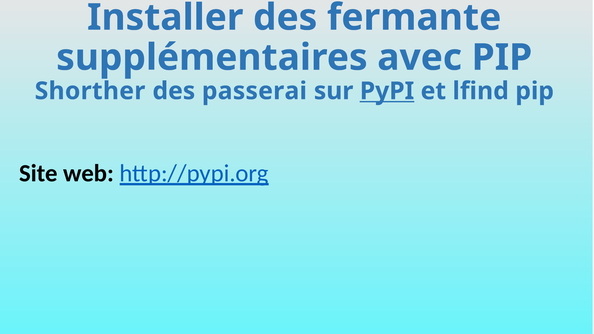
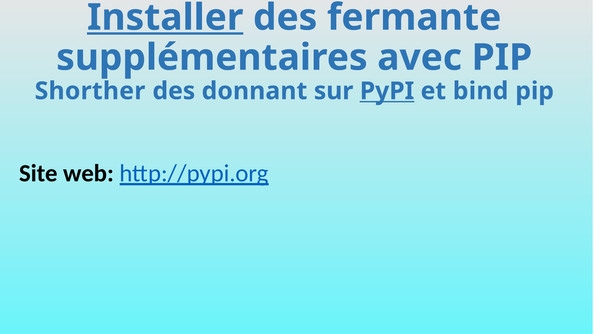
Installer underline: none -> present
passerai: passerai -> donnant
lfind: lfind -> bind
